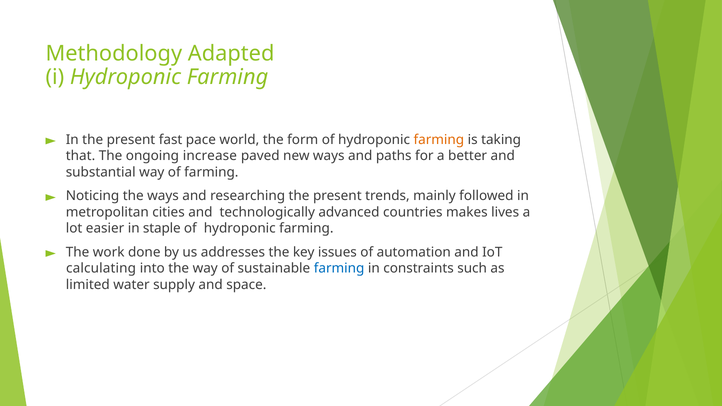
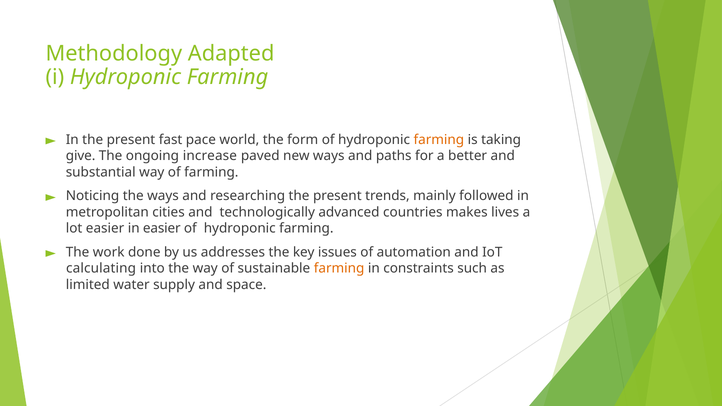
that: that -> give
in staple: staple -> easier
farming at (339, 268) colour: blue -> orange
